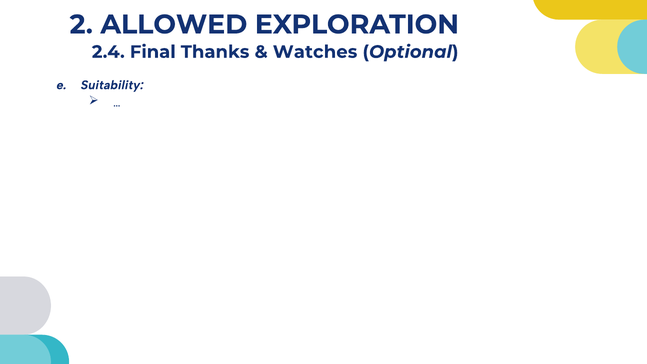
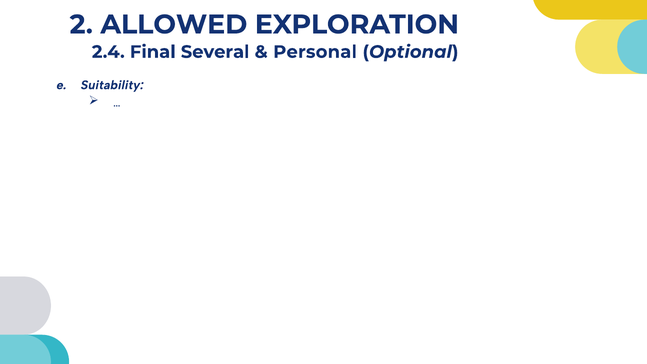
Thanks: Thanks -> Several
Watches: Watches -> Personal
